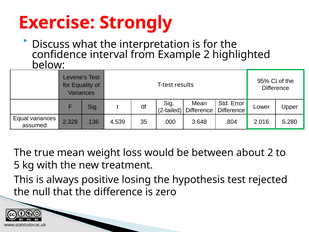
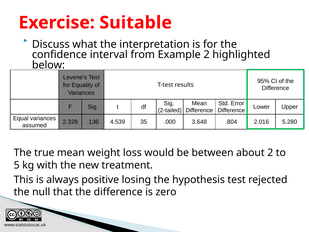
Strongly: Strongly -> Suitable
